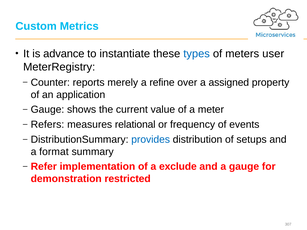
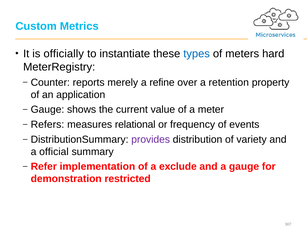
advance: advance -> officially
user: user -> hard
assigned: assigned -> retention
provides colour: blue -> purple
setups: setups -> variety
format: format -> official
